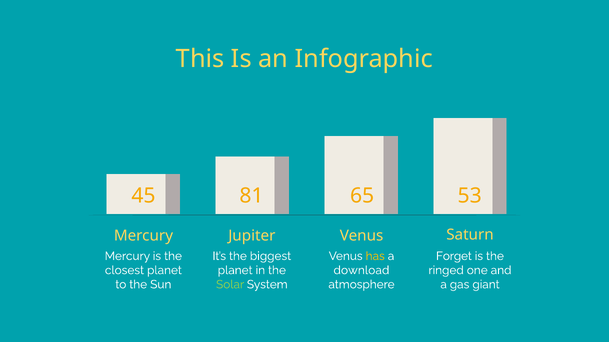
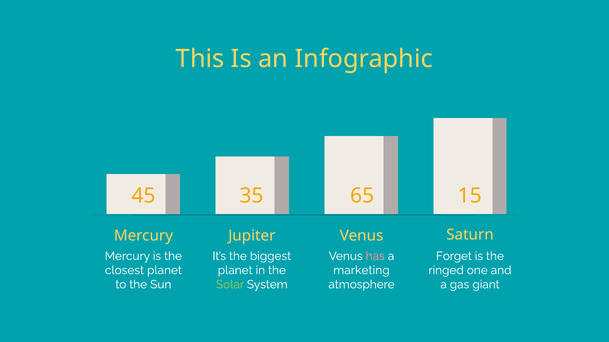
81: 81 -> 35
53: 53 -> 15
has colour: yellow -> pink
download: download -> marketing
